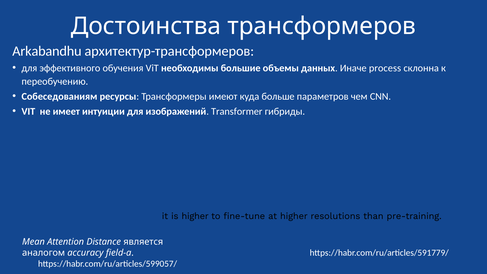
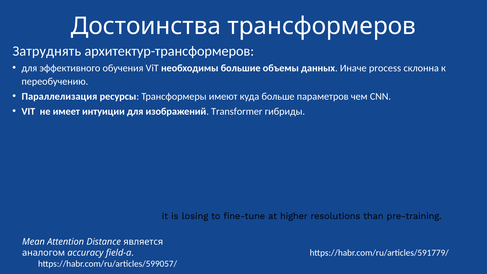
Arkabandhu: Arkabandhu -> Затруднять
Собеседованиям: Собеседованиям -> Параллелизация
is higher: higher -> losing
